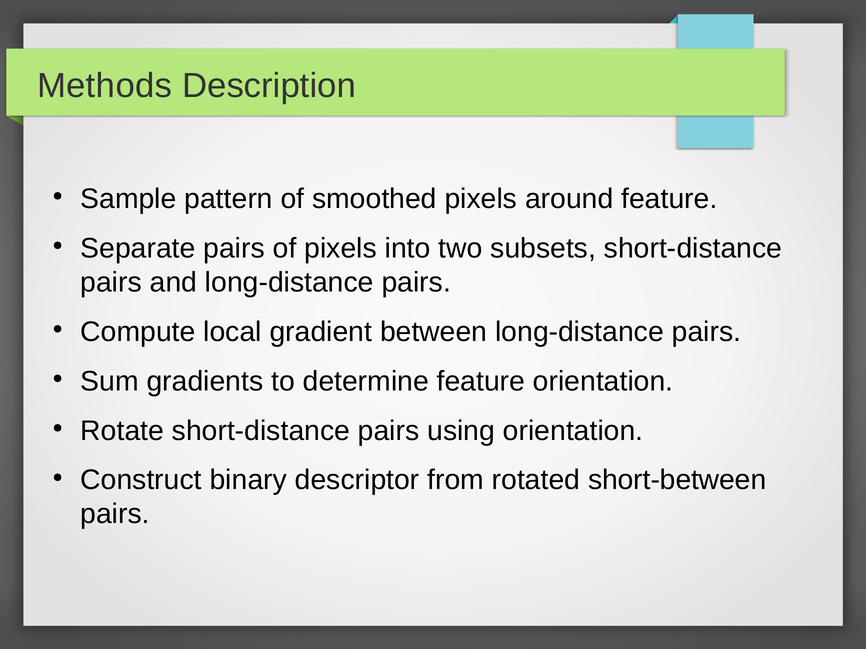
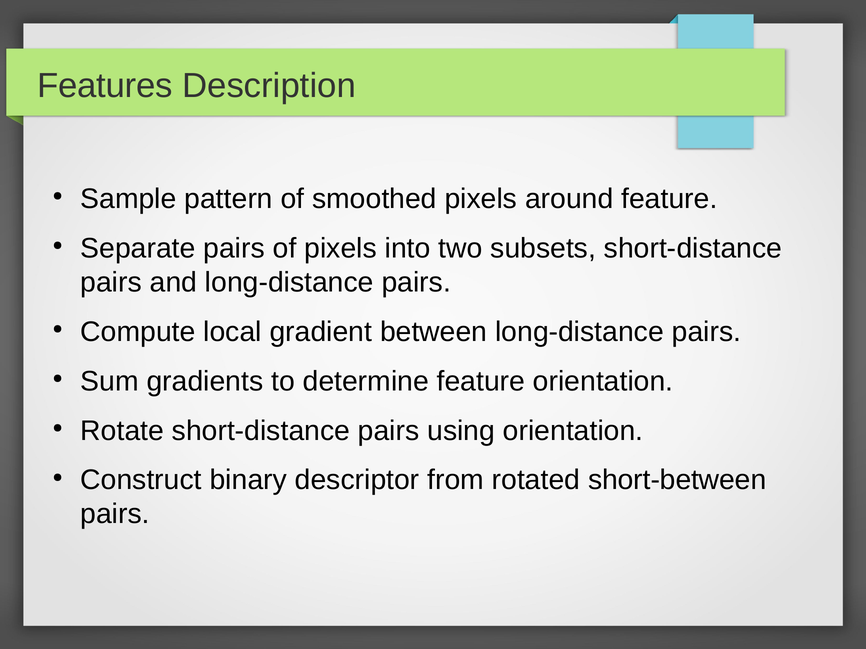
Methods: Methods -> Features
